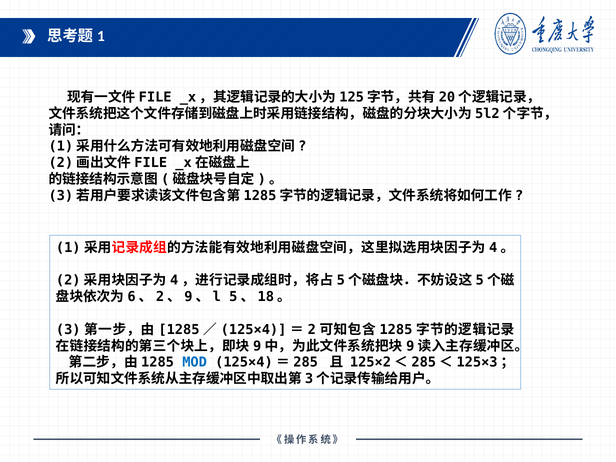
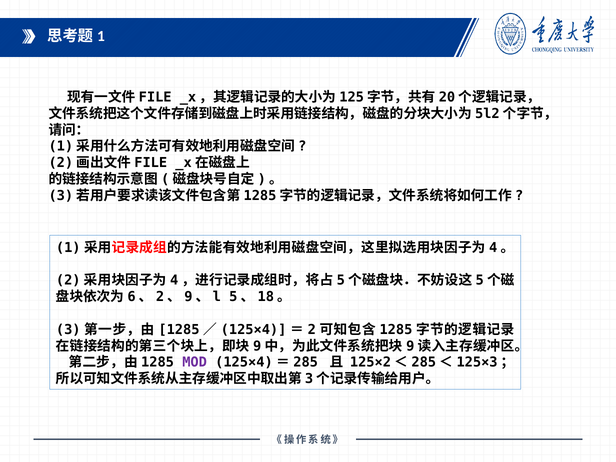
MOD colour: blue -> purple
